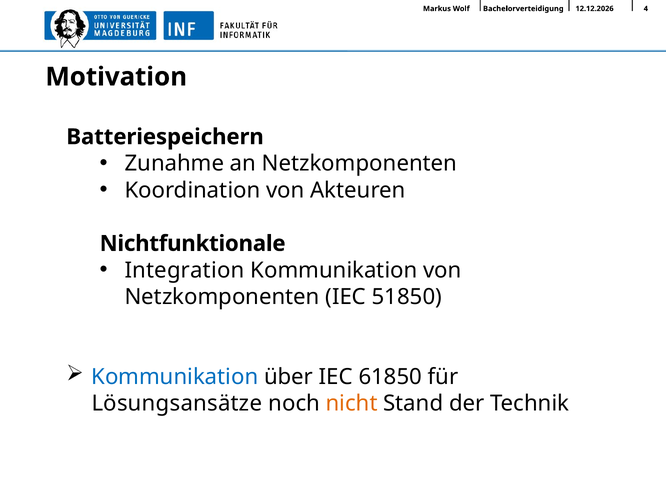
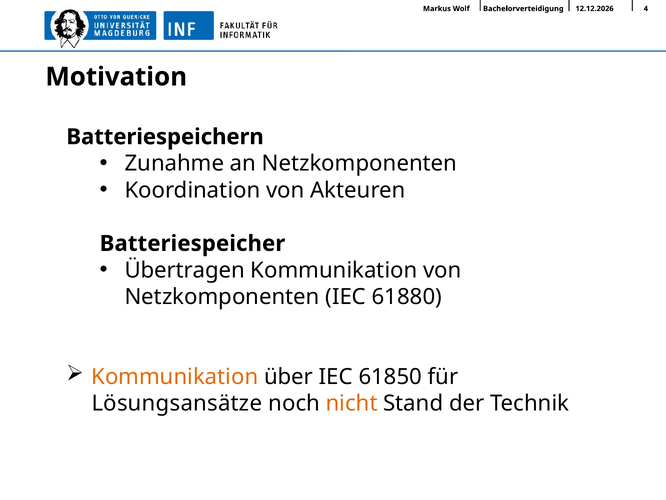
Nichtfunktionale: Nichtfunktionale -> Batteriespeicher
Integration: Integration -> Übertragen
51850: 51850 -> 61880
Kommunikation at (175, 377) colour: blue -> orange
